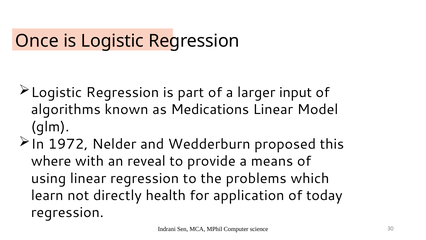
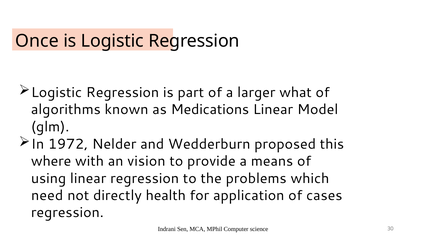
input: input -> what
reveal: reveal -> vision
learn: learn -> need
today: today -> cases
